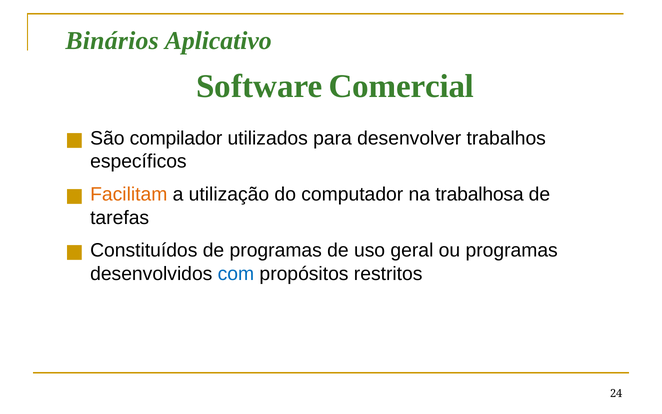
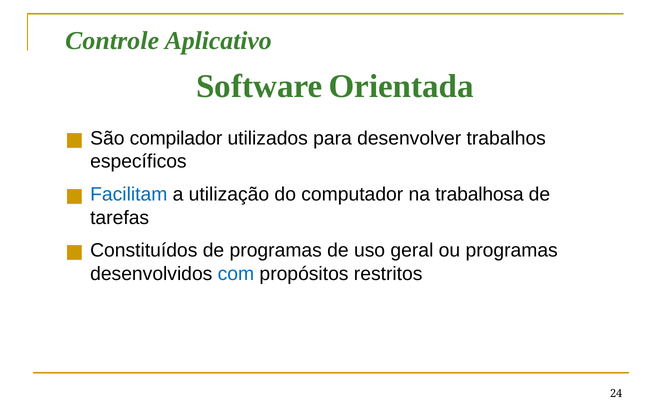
Binários: Binários -> Controle
Comercial: Comercial -> Orientada
Facilitam colour: orange -> blue
